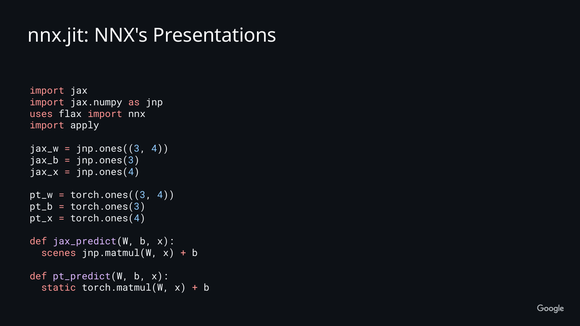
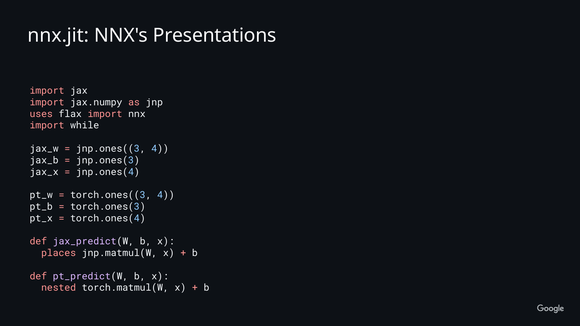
apply: apply -> while
scenes: scenes -> places
static: static -> nested
